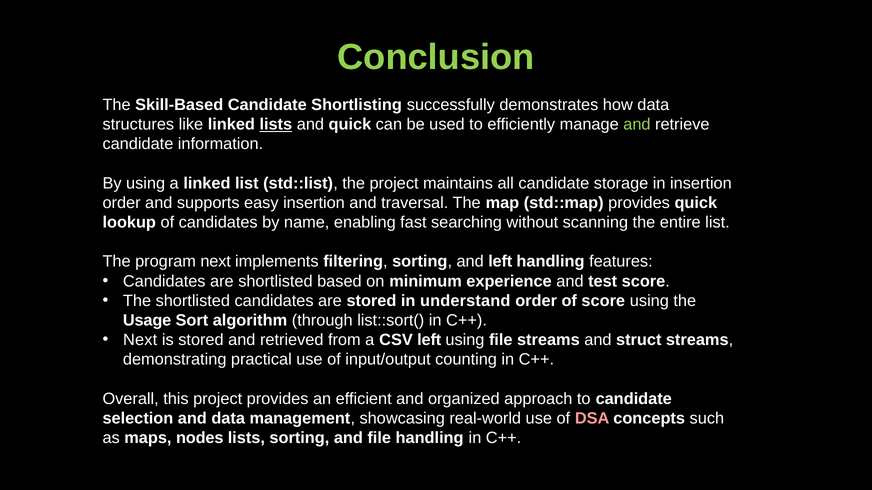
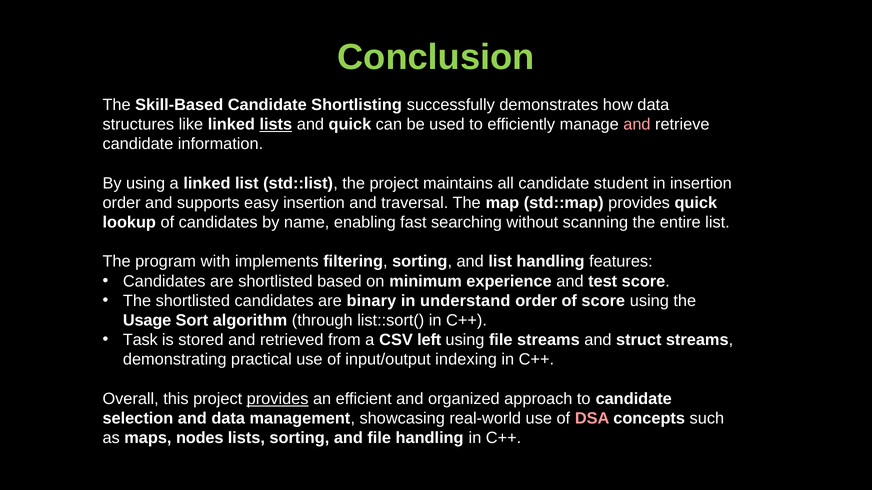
and at (637, 125) colour: light green -> pink
storage: storage -> student
program next: next -> with
and left: left -> list
are stored: stored -> binary
Next at (140, 340): Next -> Task
counting: counting -> indexing
provides at (278, 399) underline: none -> present
